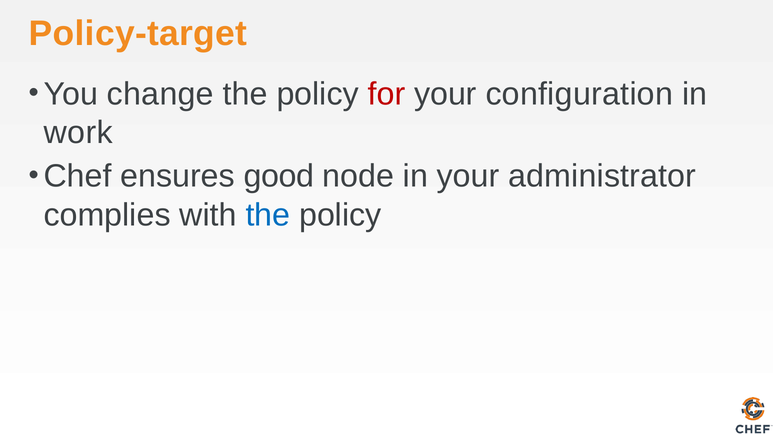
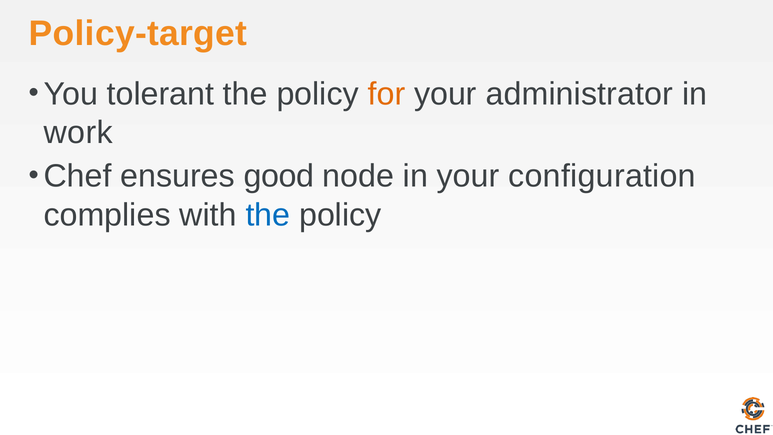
change: change -> tolerant
for colour: red -> orange
configuration: configuration -> administrator
administrator: administrator -> configuration
